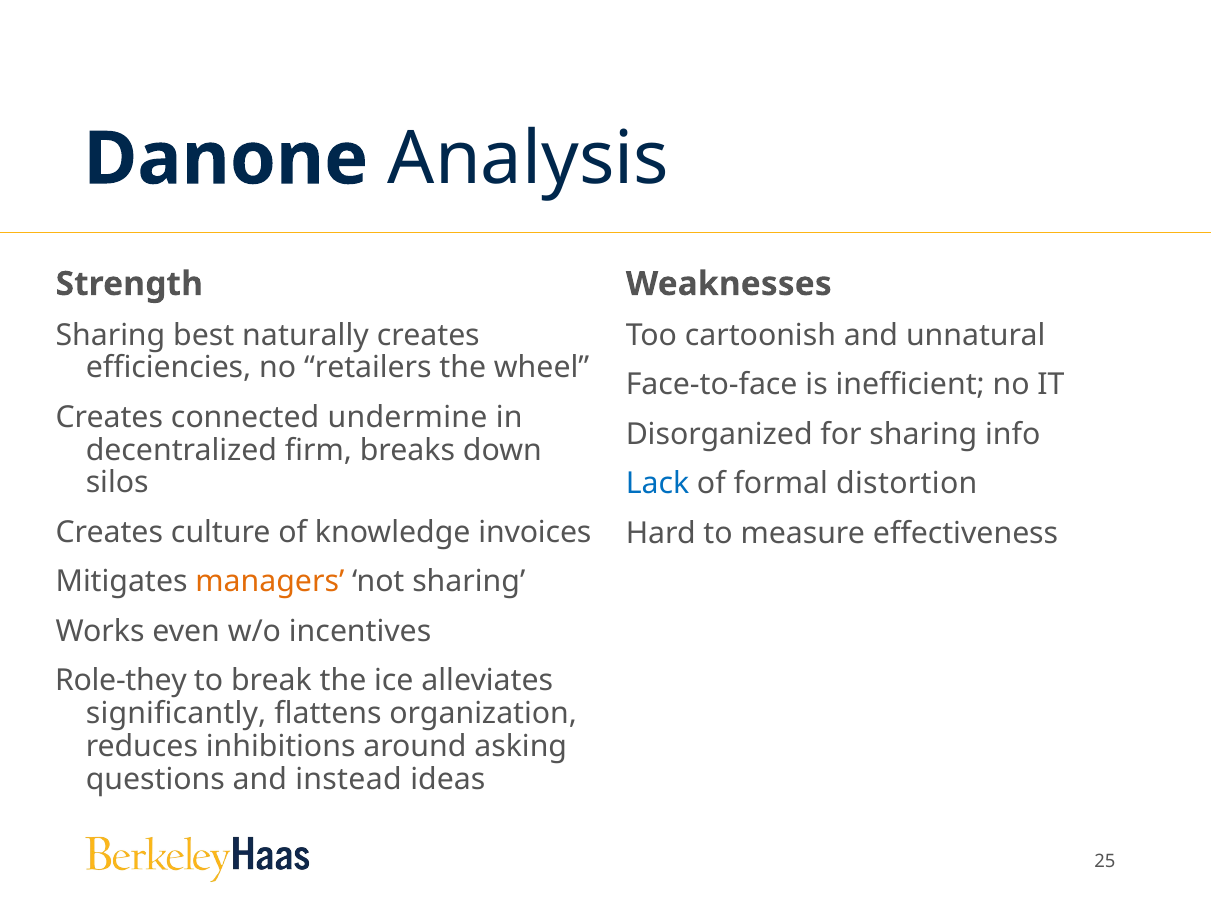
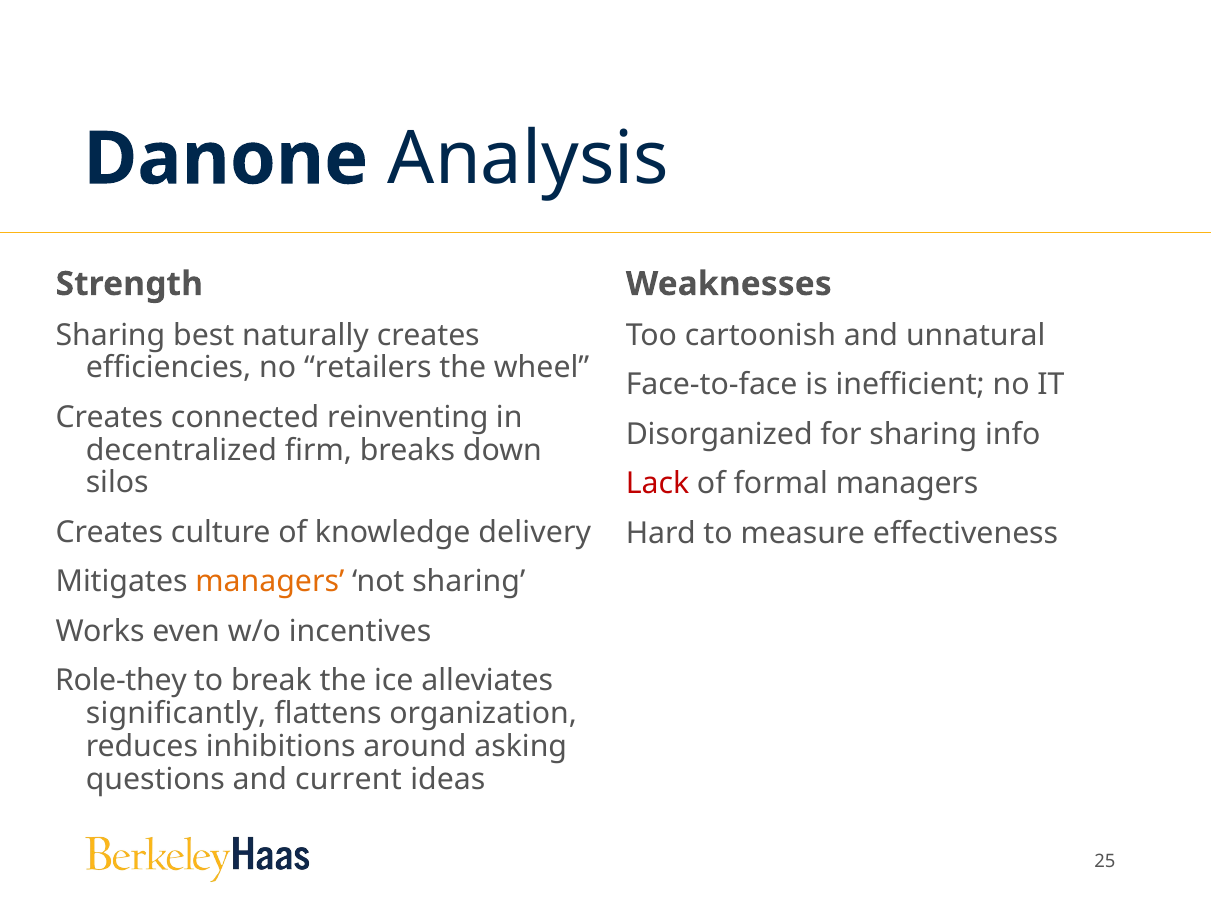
undermine: undermine -> reinventing
Lack colour: blue -> red
formal distortion: distortion -> managers
invoices: invoices -> delivery
instead: instead -> current
